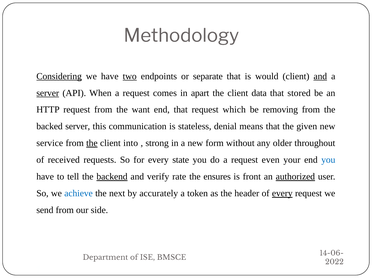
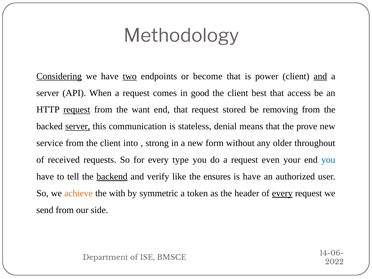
separate: separate -> become
would: would -> power
server at (48, 93) underline: present -> none
apart: apart -> good
data: data -> best
stored: stored -> access
request at (77, 110) underline: none -> present
which: which -> stored
server at (78, 126) underline: none -> present
given: given -> prove
the at (92, 143) underline: present -> none
state: state -> type
rate: rate -> like
is front: front -> have
authorized underline: present -> none
achieve colour: blue -> orange
next: next -> with
accurately: accurately -> symmetric
